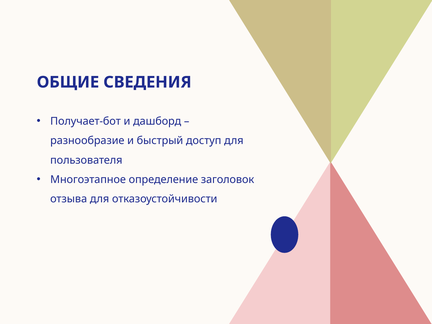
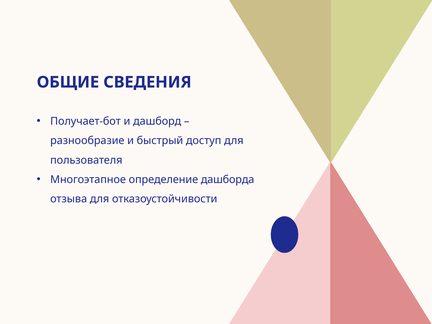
заголовок: заголовок -> дашборда
